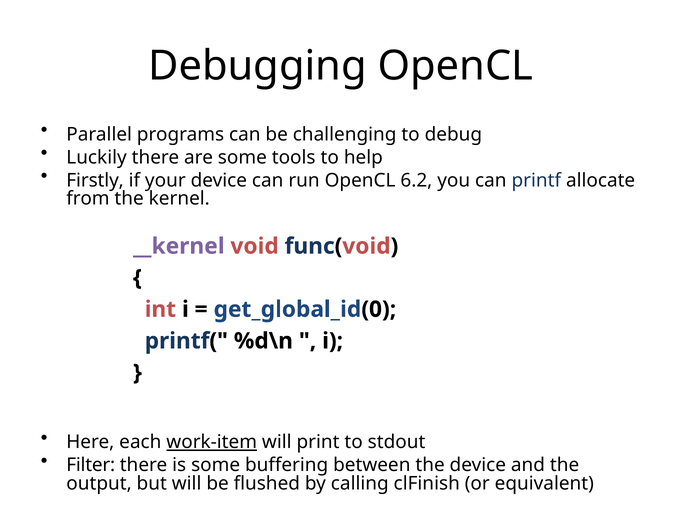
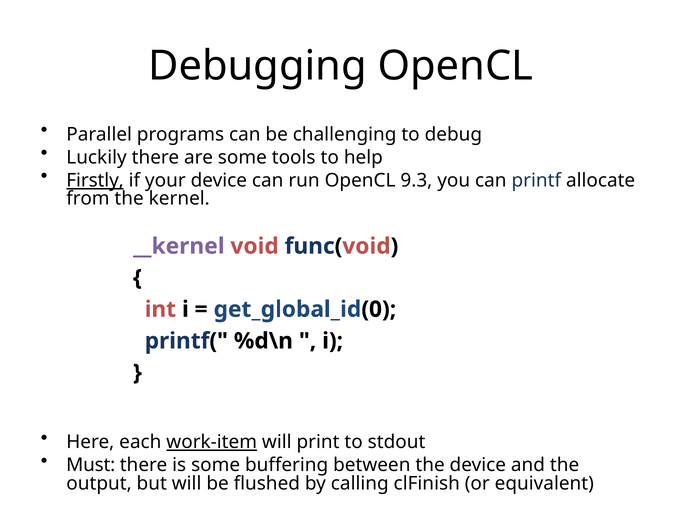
Firstly underline: none -> present
6.2: 6.2 -> 9.3
Filter: Filter -> Must
